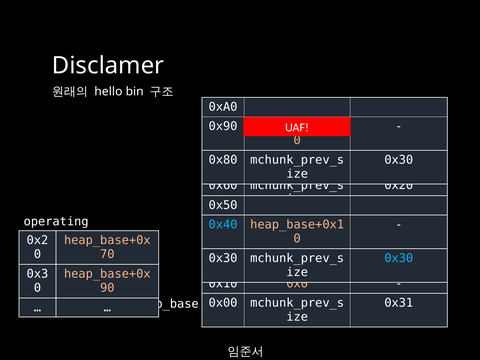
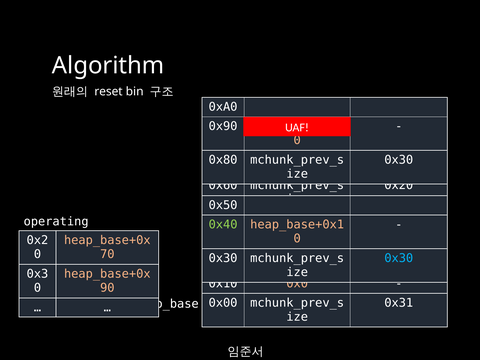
Disclamer: Disclamer -> Algorithm
hello: hello -> reset
0x40 colour: light blue -> light green
